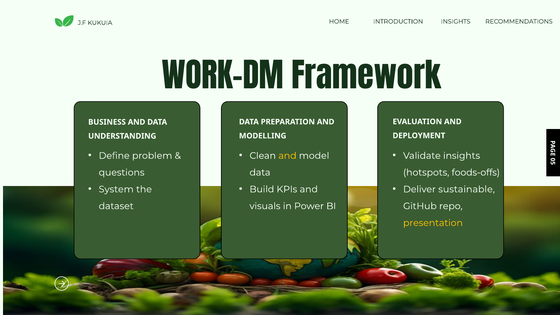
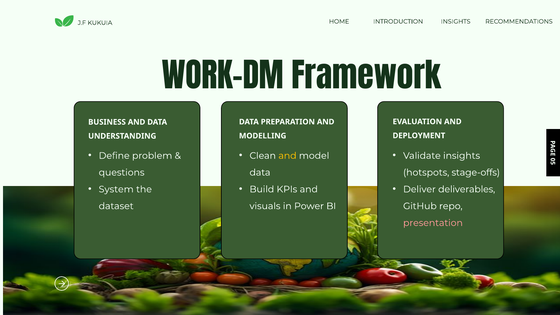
foods-offs: foods-offs -> stage-offs
sustainable: sustainable -> deliverables
presentation colour: yellow -> pink
